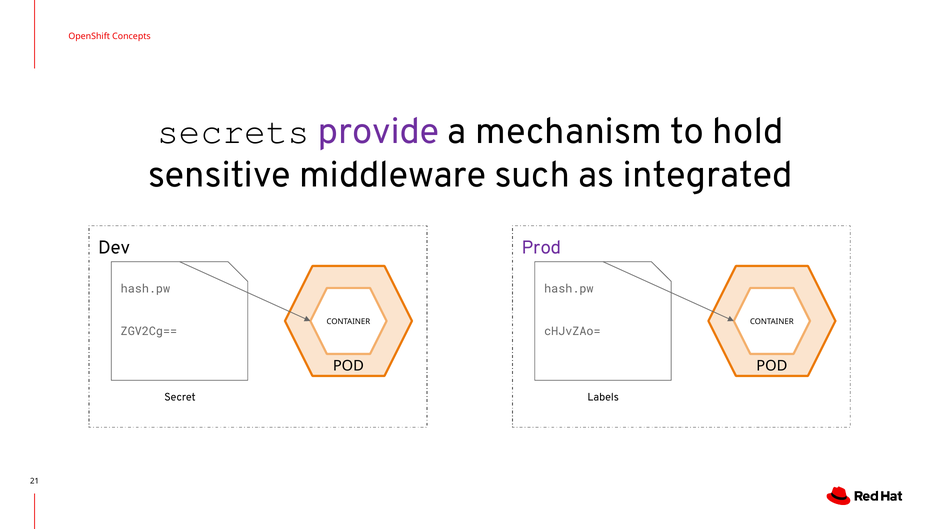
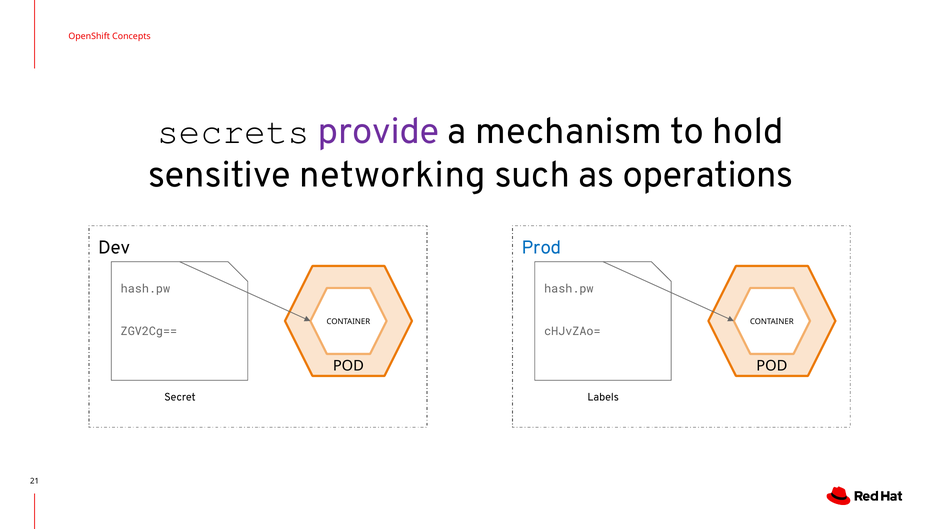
middleware: middleware -> networking
integrated: integrated -> operations
Prod colour: purple -> blue
